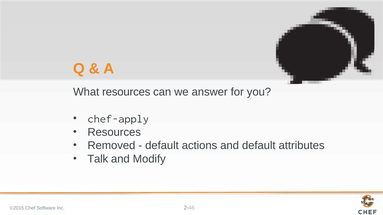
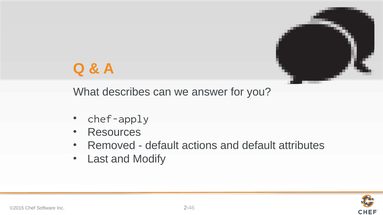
What resources: resources -> describes
Talk: Talk -> Last
